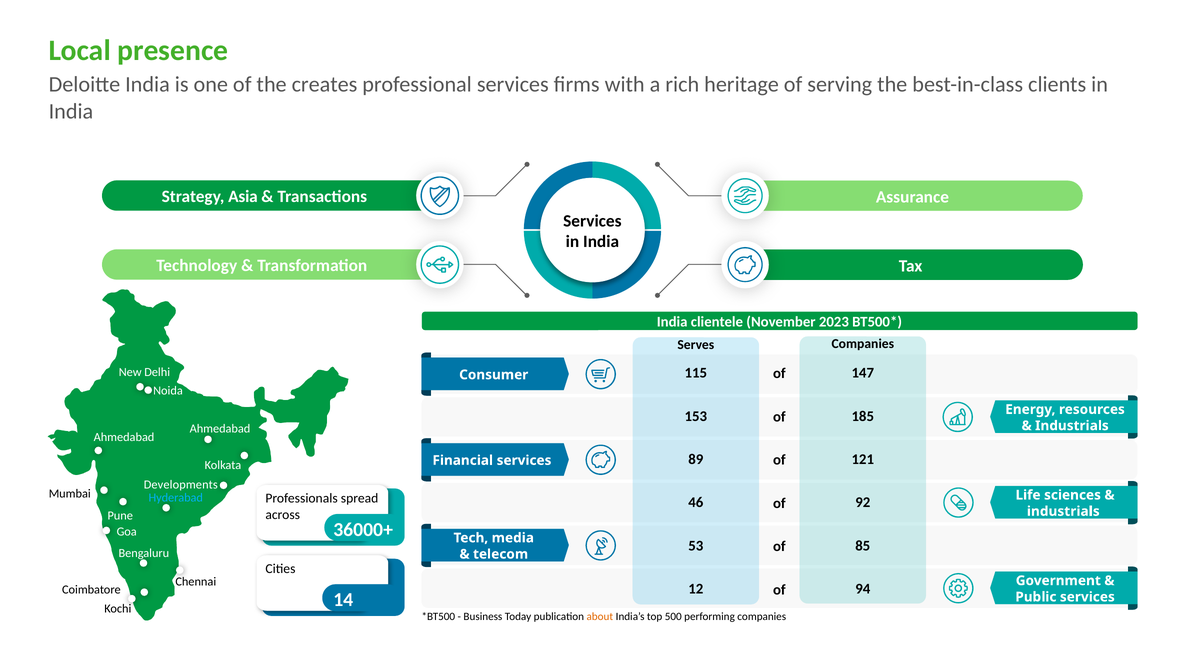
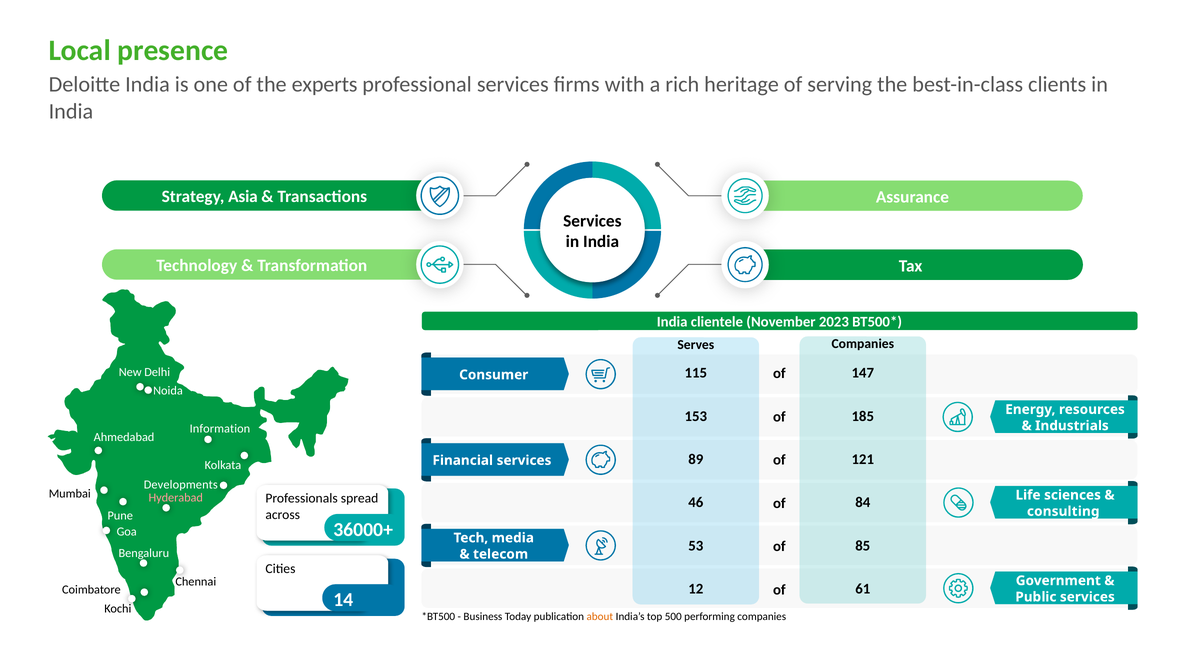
creates: creates -> experts
Ahmedabad at (220, 429): Ahmedabad -> Information
Hyderabad colour: light blue -> pink
92: 92 -> 84
industrials at (1063, 512): industrials -> consulting
94: 94 -> 61
